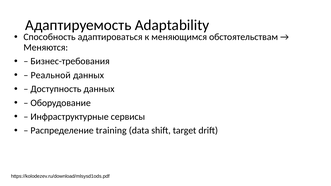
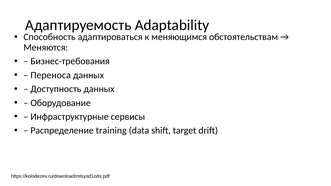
Реальной: Реальной -> Переноса
